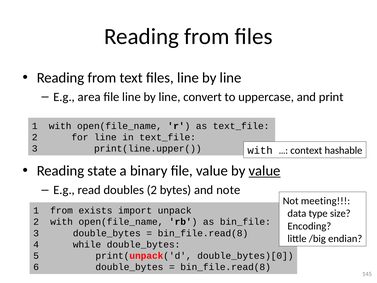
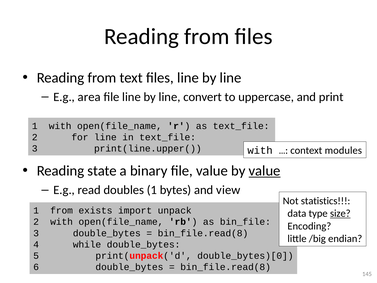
hashable: hashable -> modules
doubles 2: 2 -> 1
note: note -> view
meeting: meeting -> statistics
size underline: none -> present
